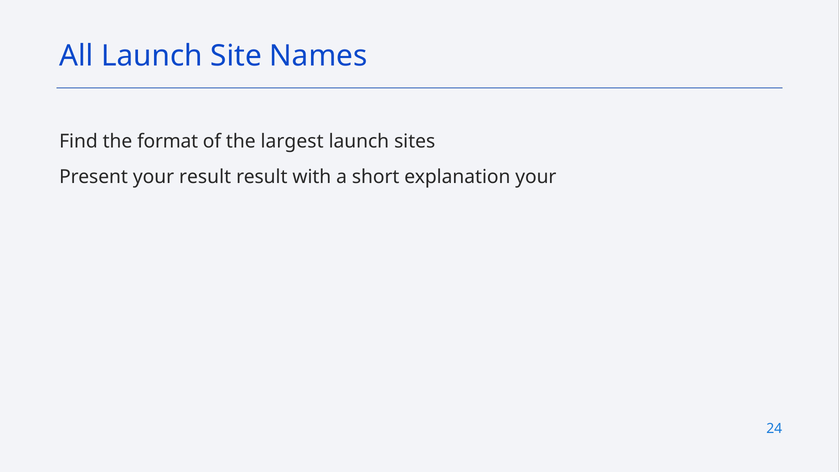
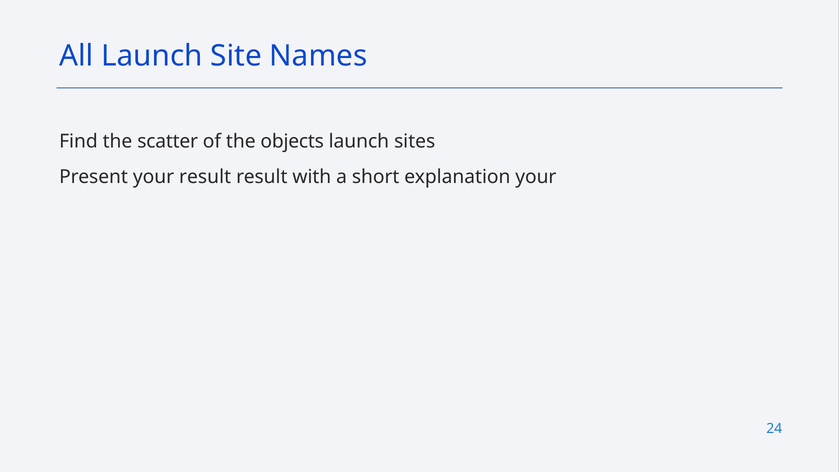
format: format -> scatter
largest: largest -> objects
